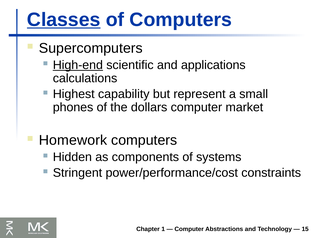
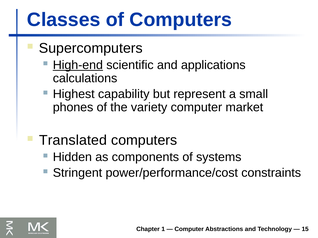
Classes underline: present -> none
dollars: dollars -> variety
Homework: Homework -> Translated
